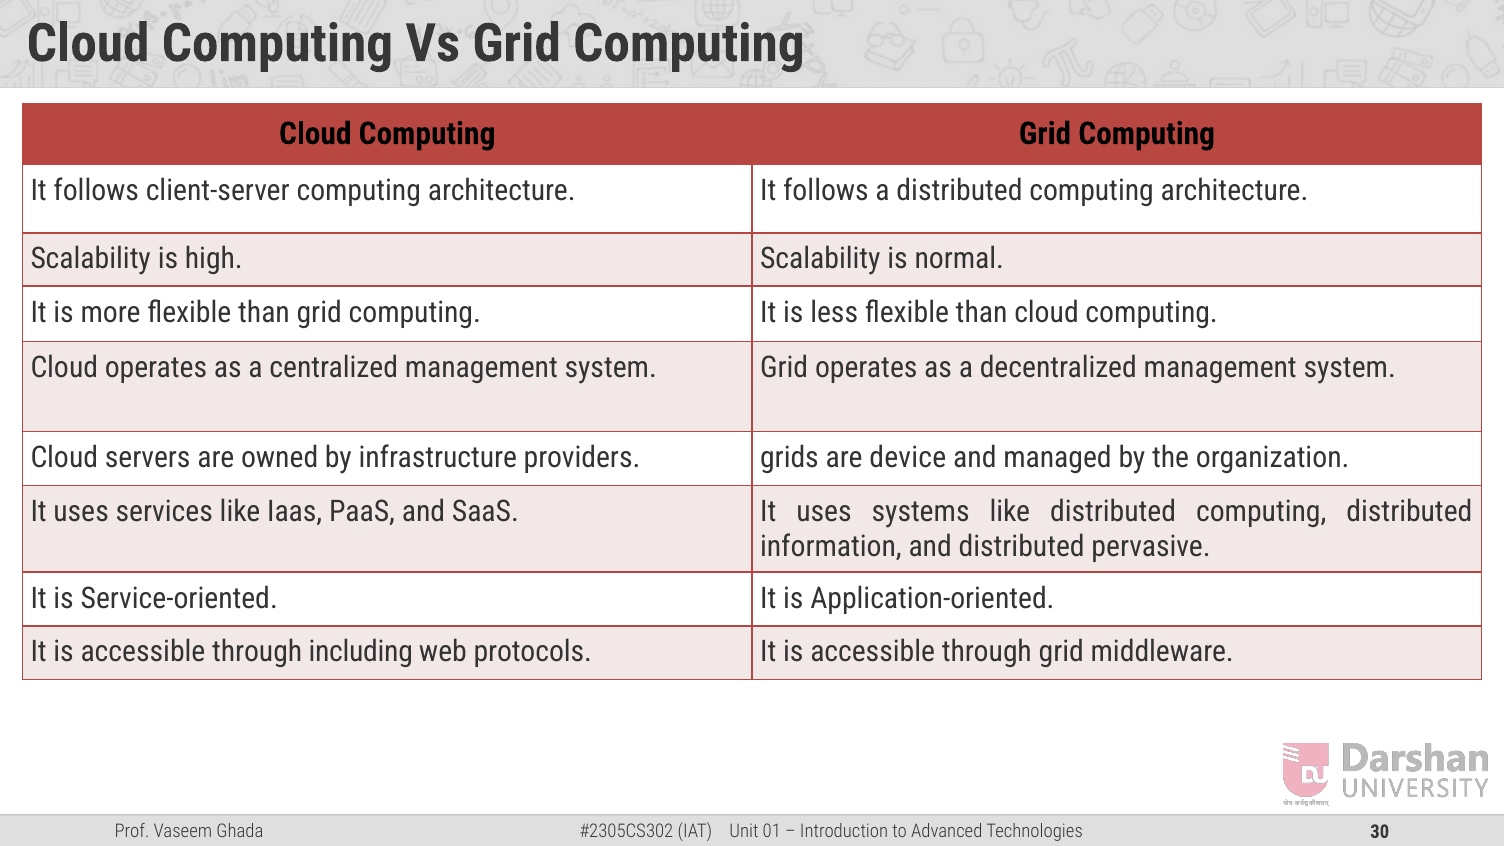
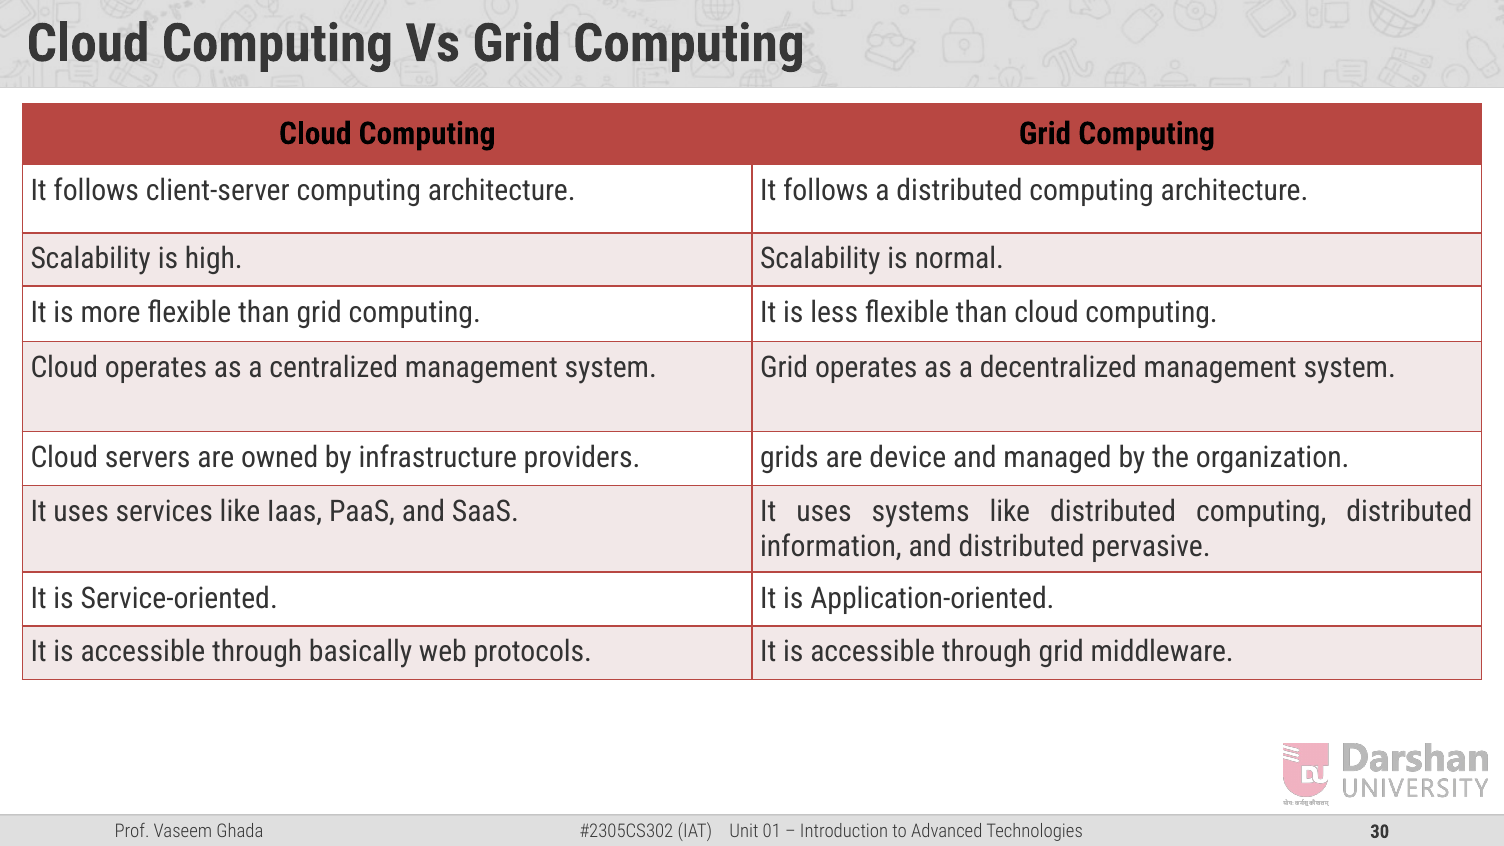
including: including -> basically
